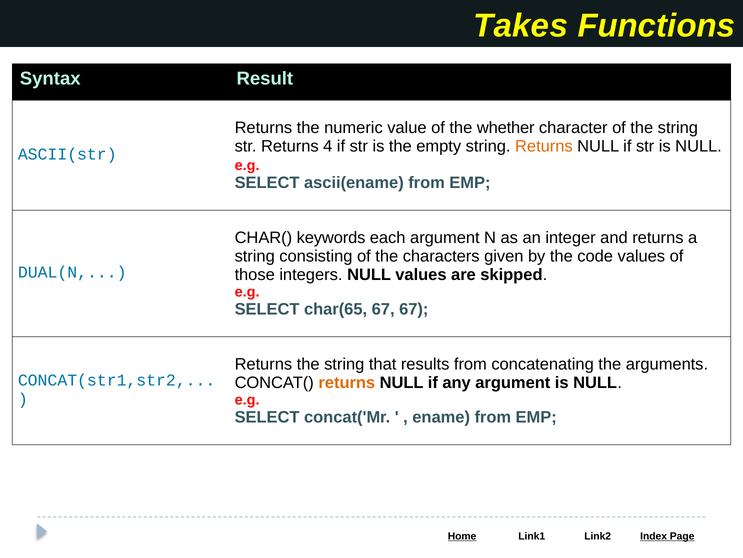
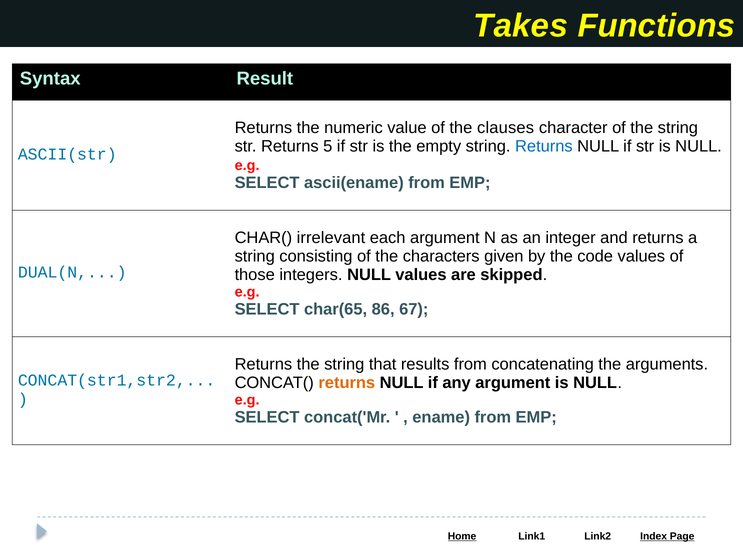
whether: whether -> clauses
4: 4 -> 5
Returns at (544, 146) colour: orange -> blue
keywords: keywords -> irrelevant
char(65 67: 67 -> 86
